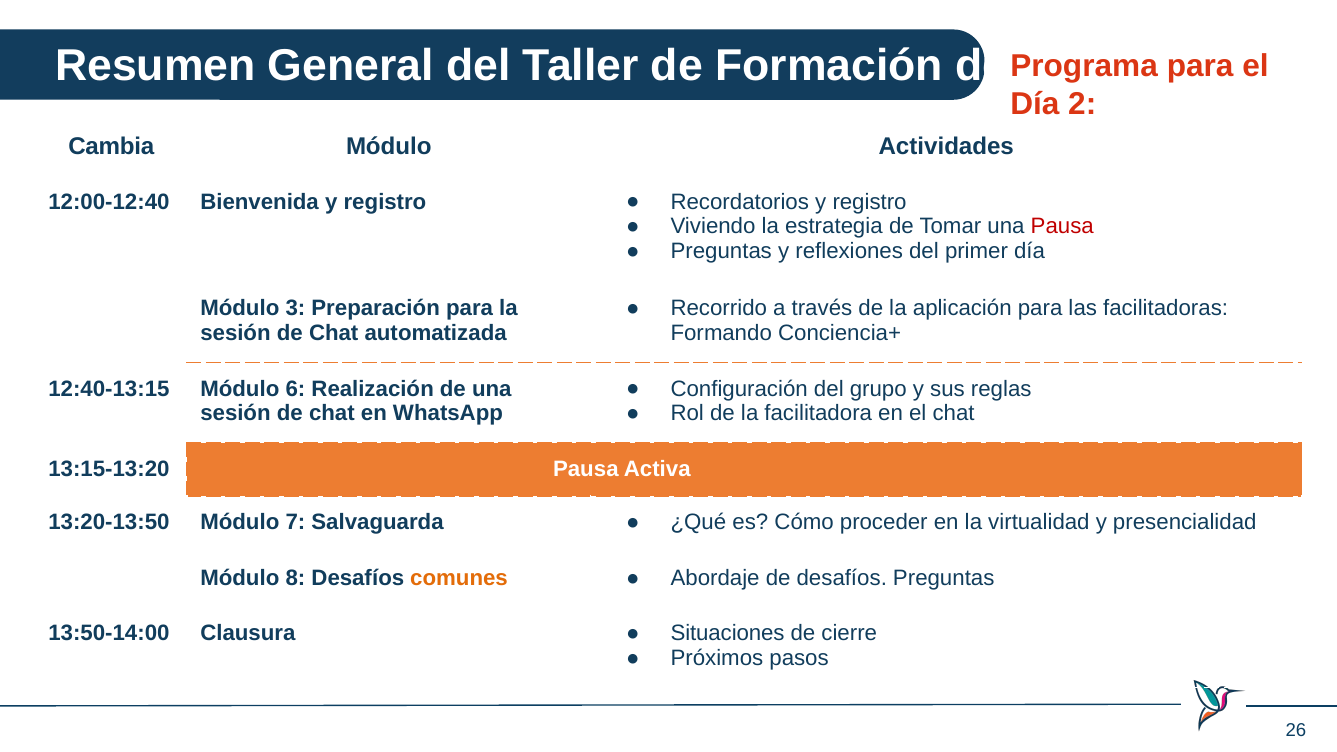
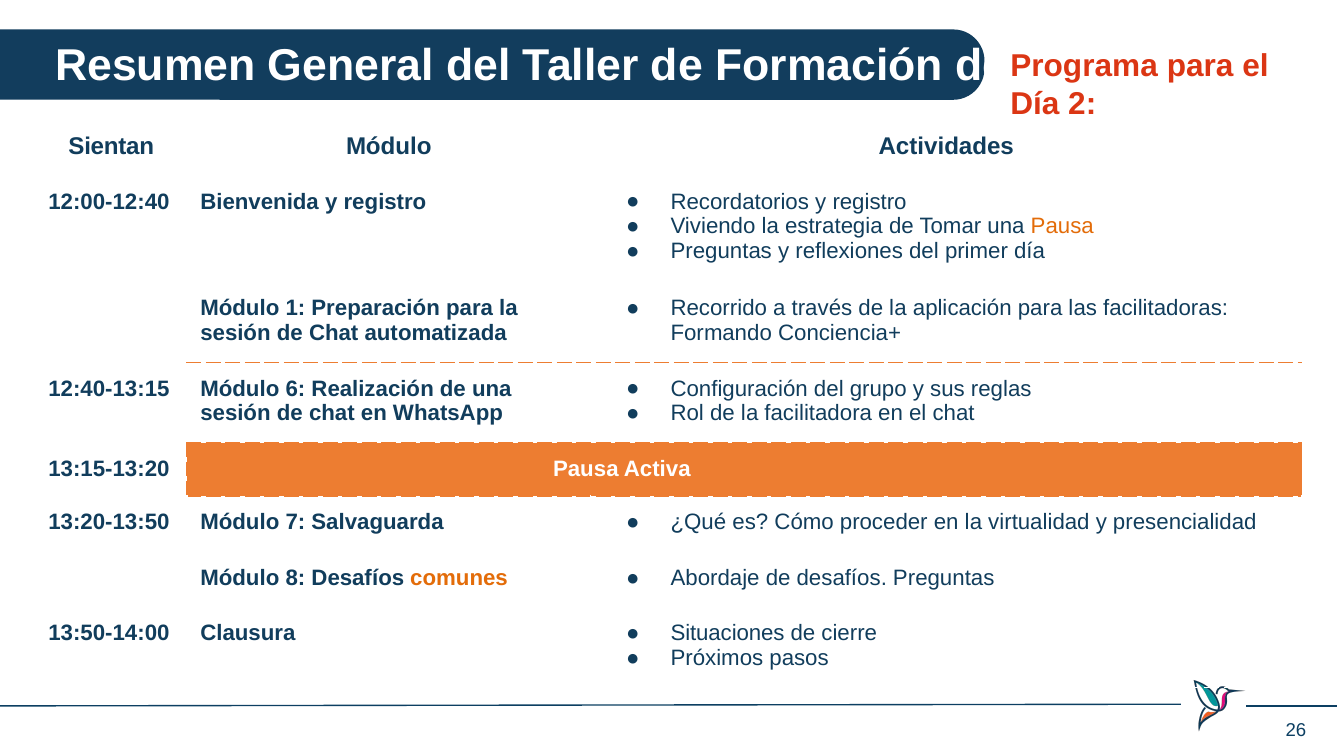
Cambia: Cambia -> Sientan
Pausa at (1062, 227) colour: red -> orange
3: 3 -> 1
